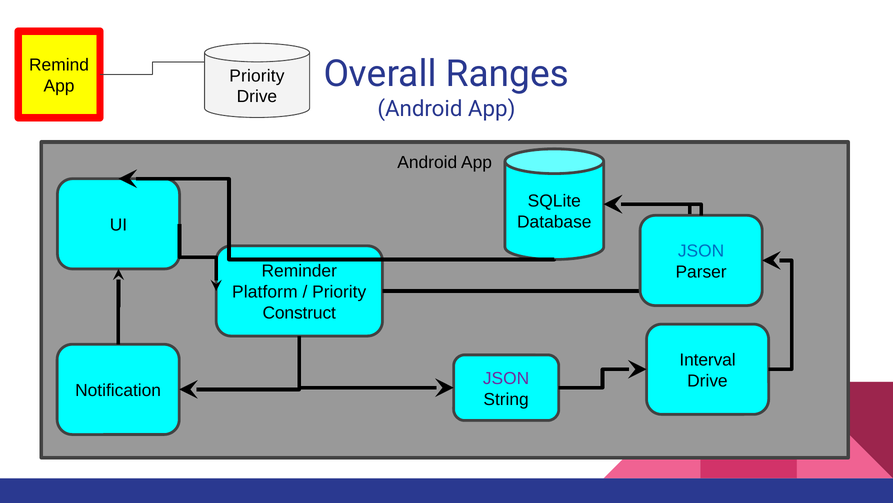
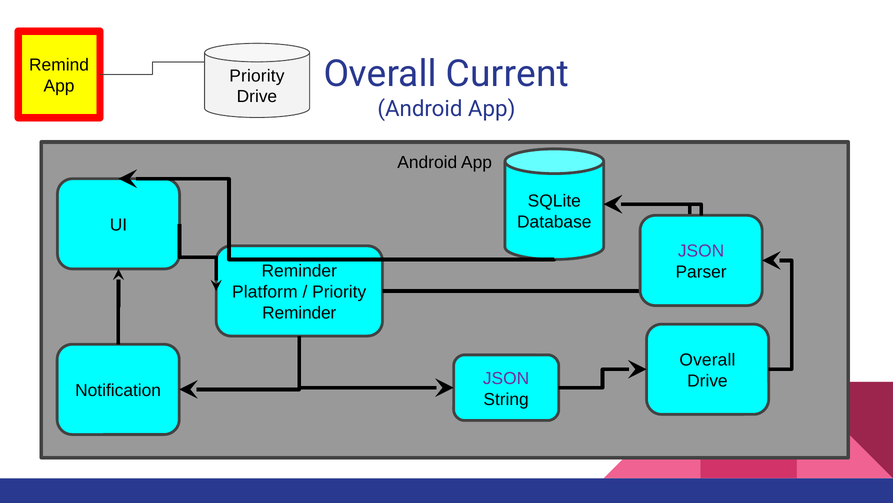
Ranges: Ranges -> Current
JSON at (701, 251) colour: blue -> purple
Construct at (299, 313): Construct -> Reminder
Interval at (708, 360): Interval -> Overall
